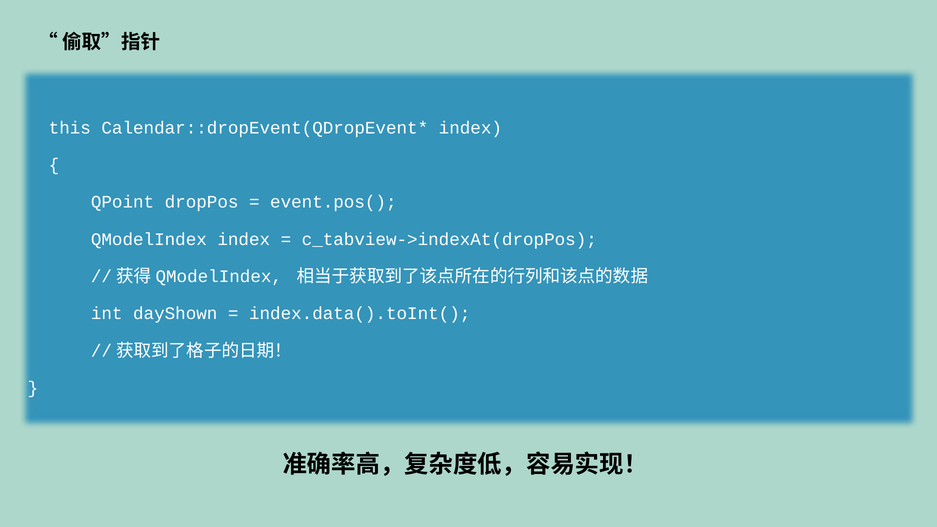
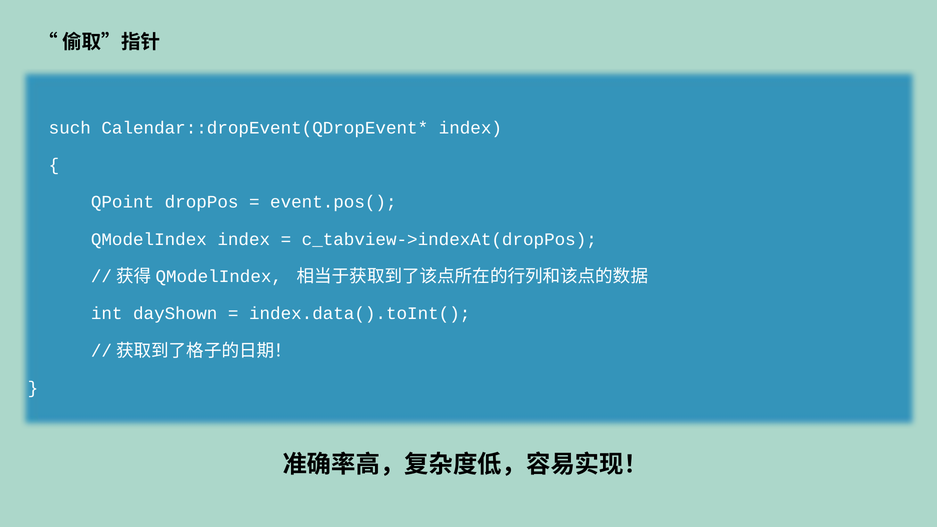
this: this -> such
